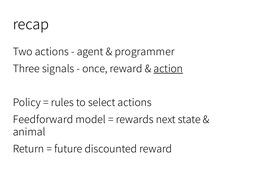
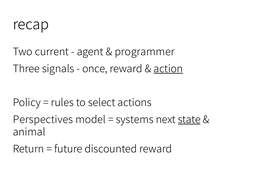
Two actions: actions -> current
Feedforward: Feedforward -> Perspectives
rewards: rewards -> systems
state underline: none -> present
